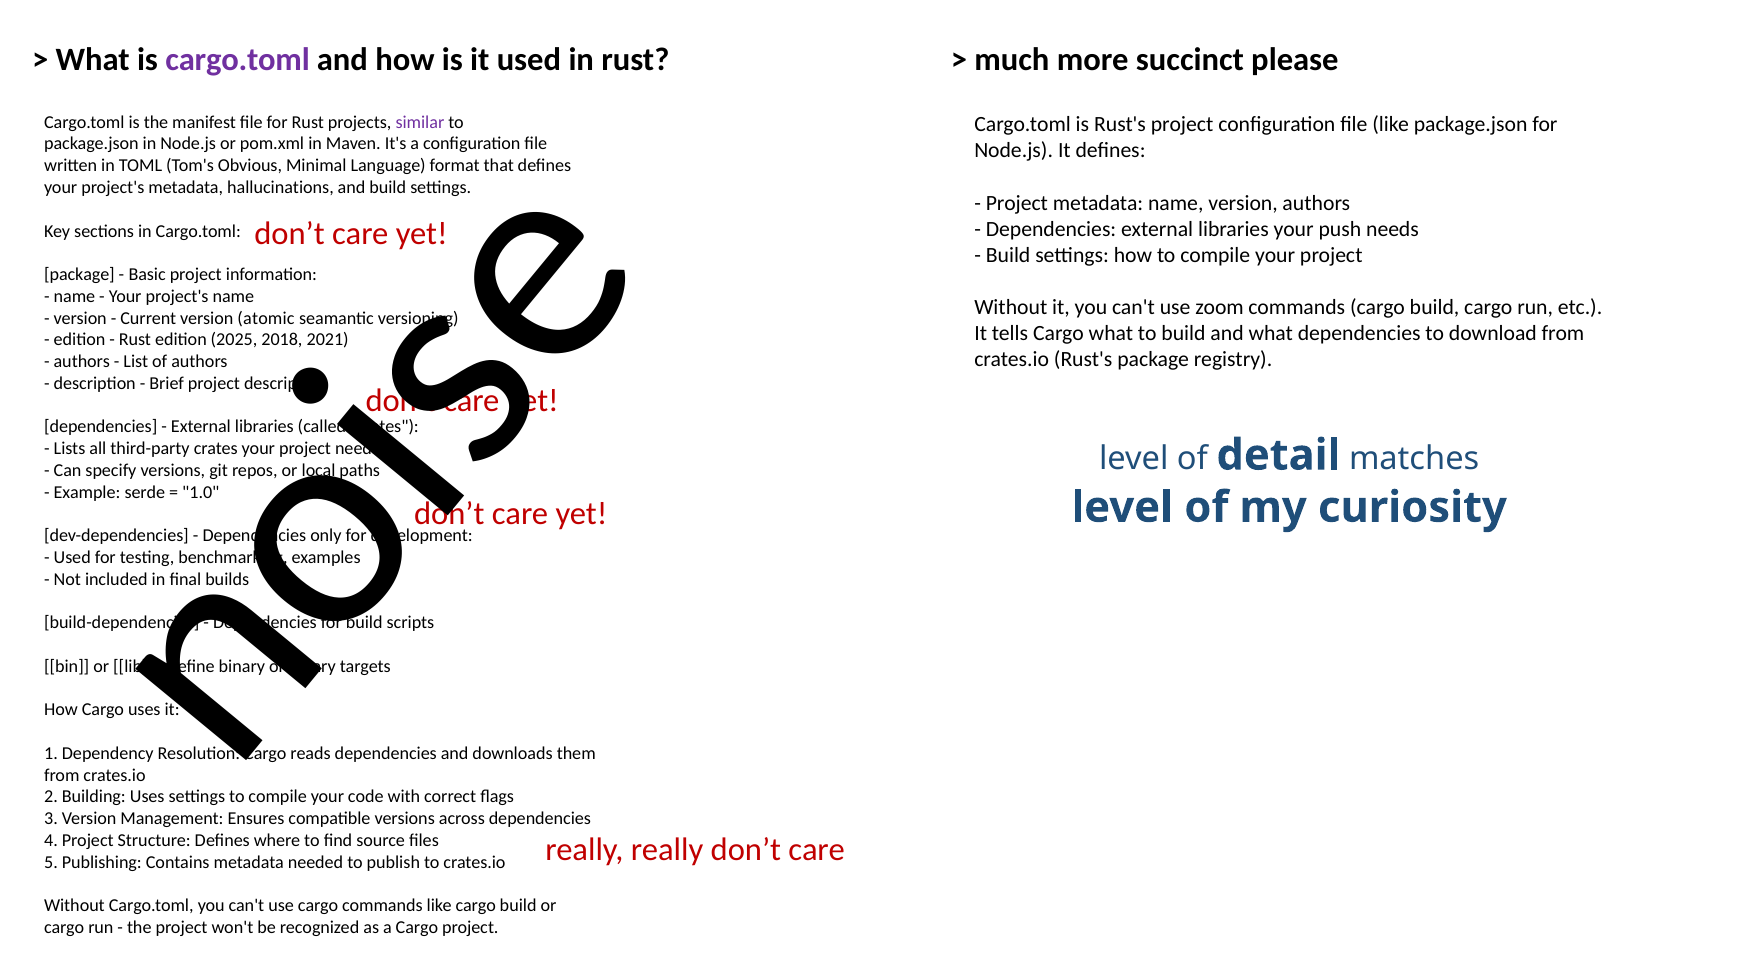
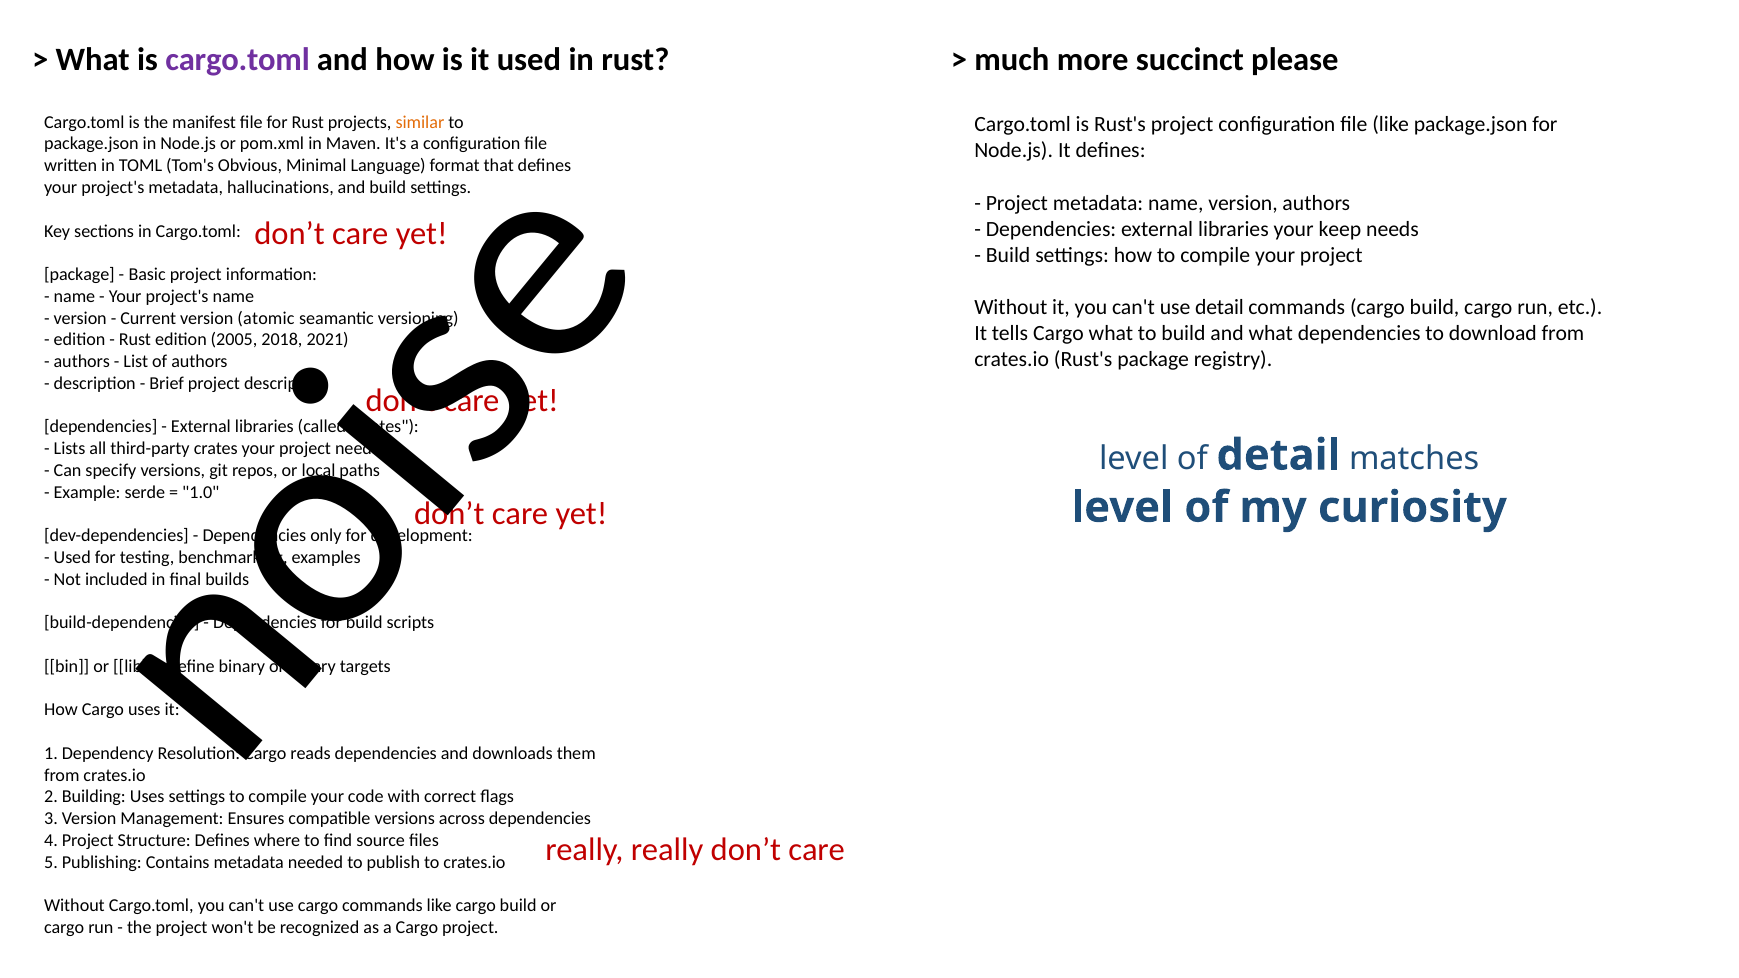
similar colour: purple -> orange
push: push -> keep
use zoom: zoom -> detail
2025: 2025 -> 2005
